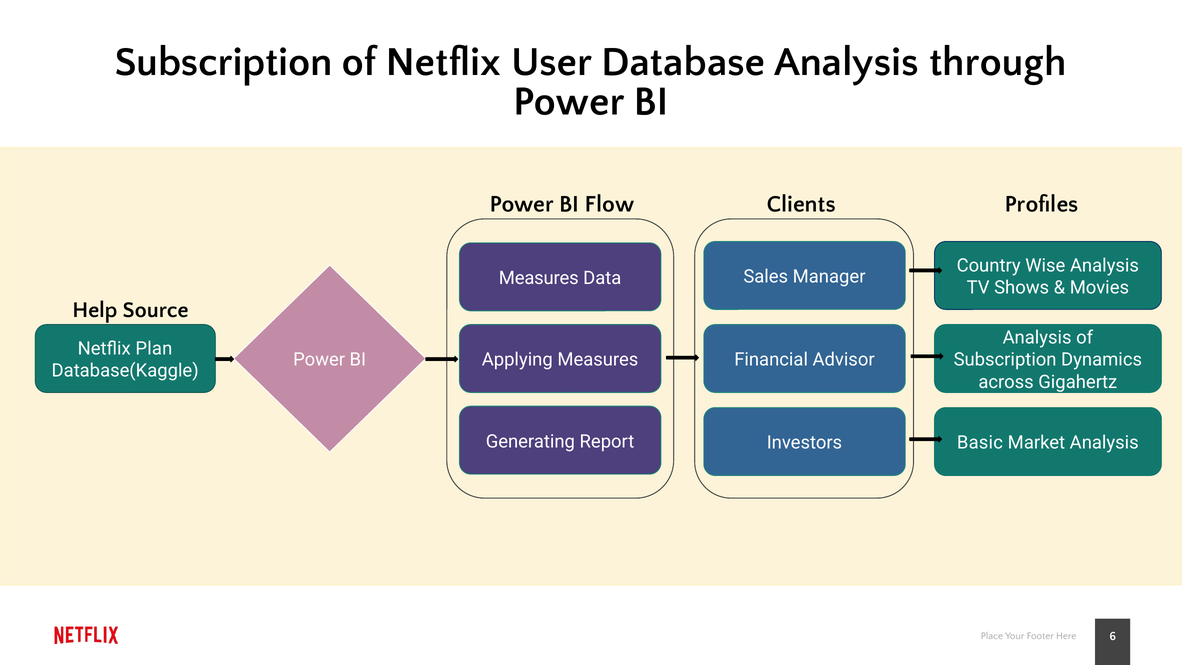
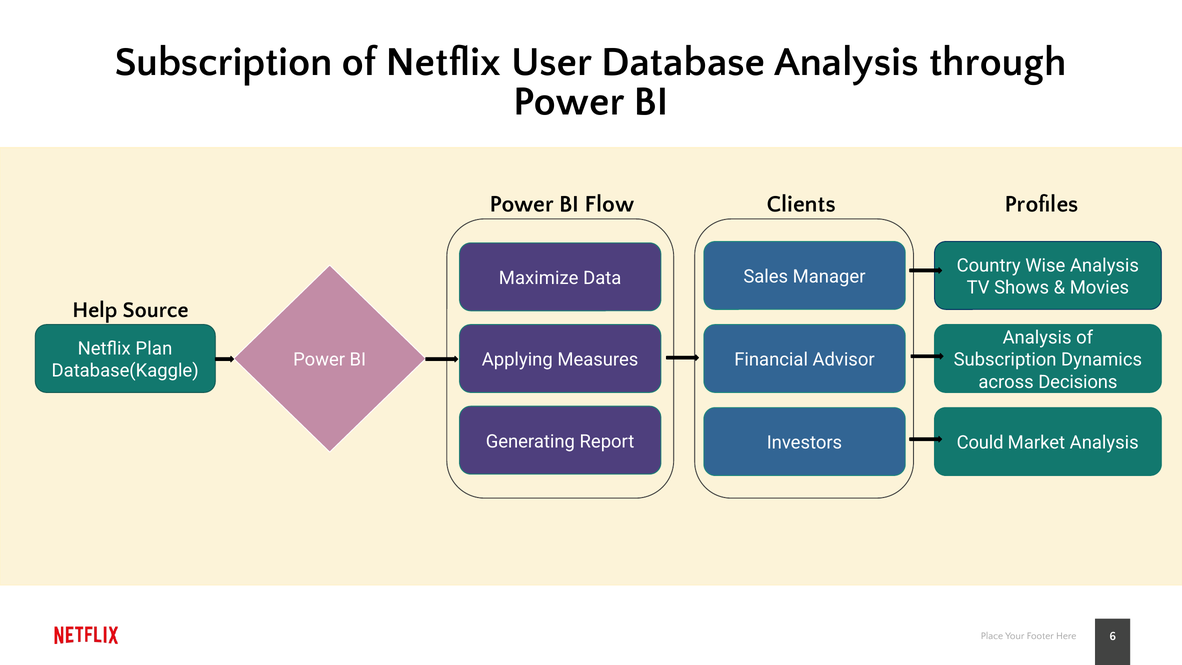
Measures at (539, 278): Measures -> Maximize
Gigahertz: Gigahertz -> Decisions
Basic: Basic -> Could
